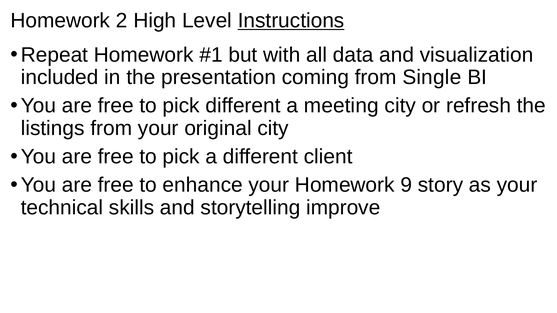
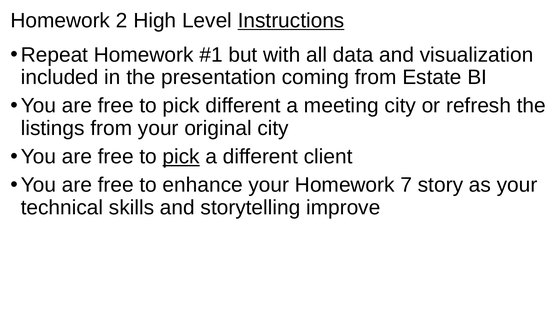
Single: Single -> Estate
pick at (181, 157) underline: none -> present
9: 9 -> 7
